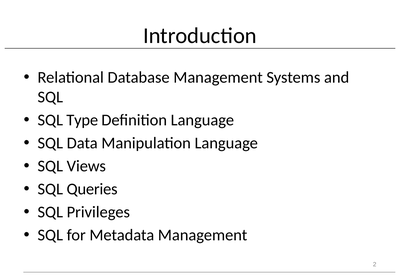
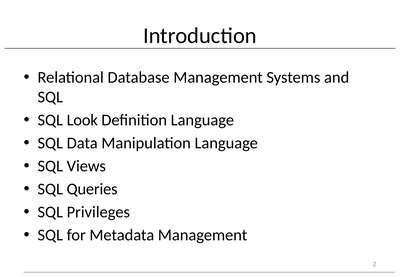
Type: Type -> Look
